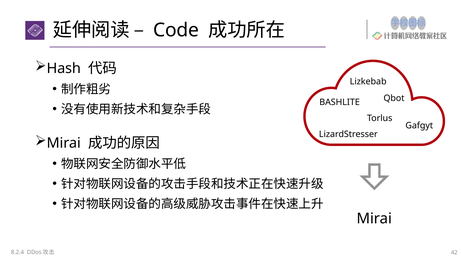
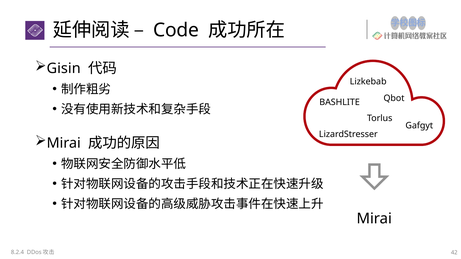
Hash: Hash -> Gisin
